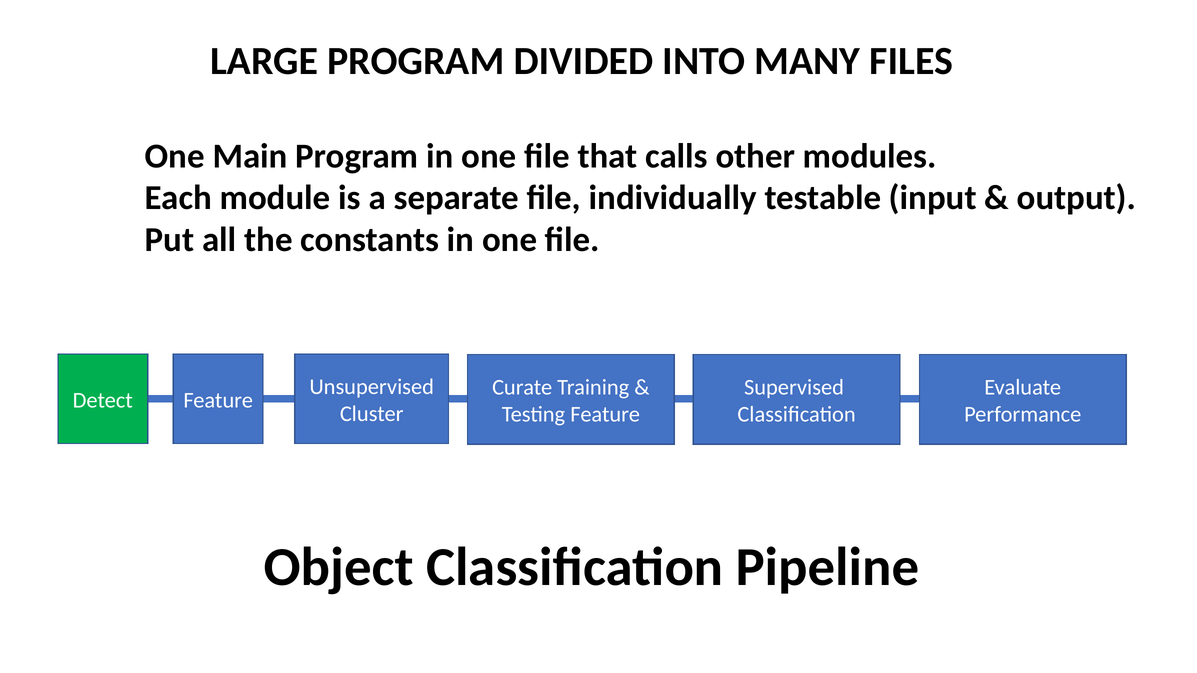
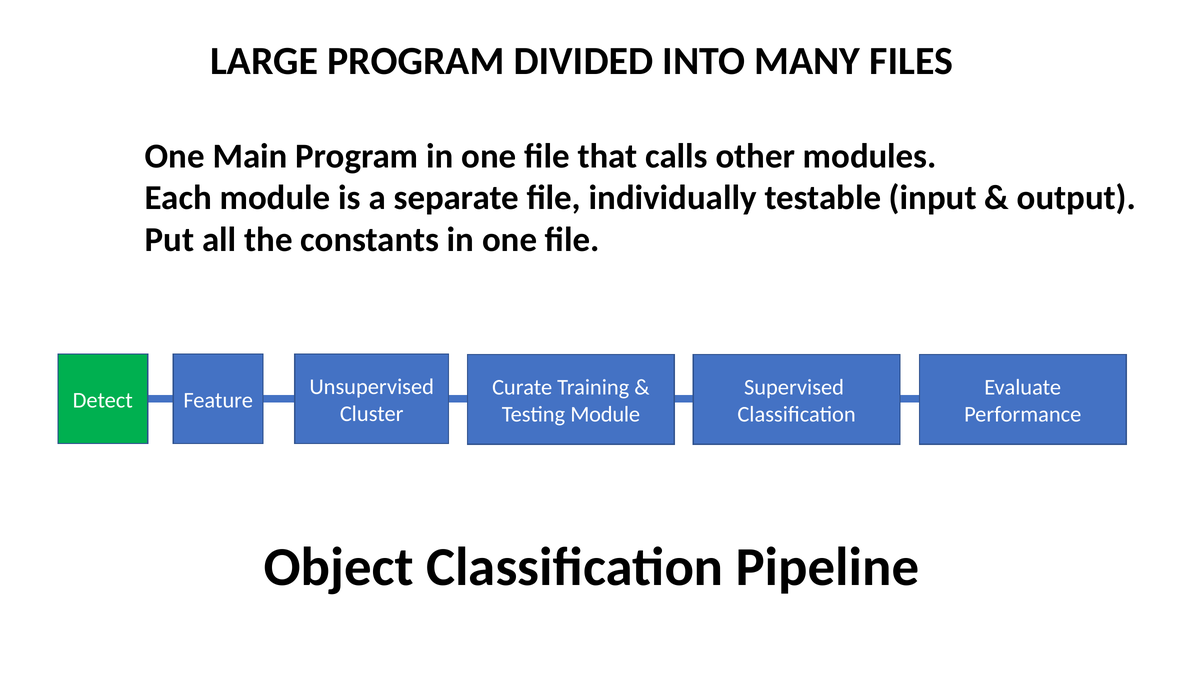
Testing Feature: Feature -> Module
